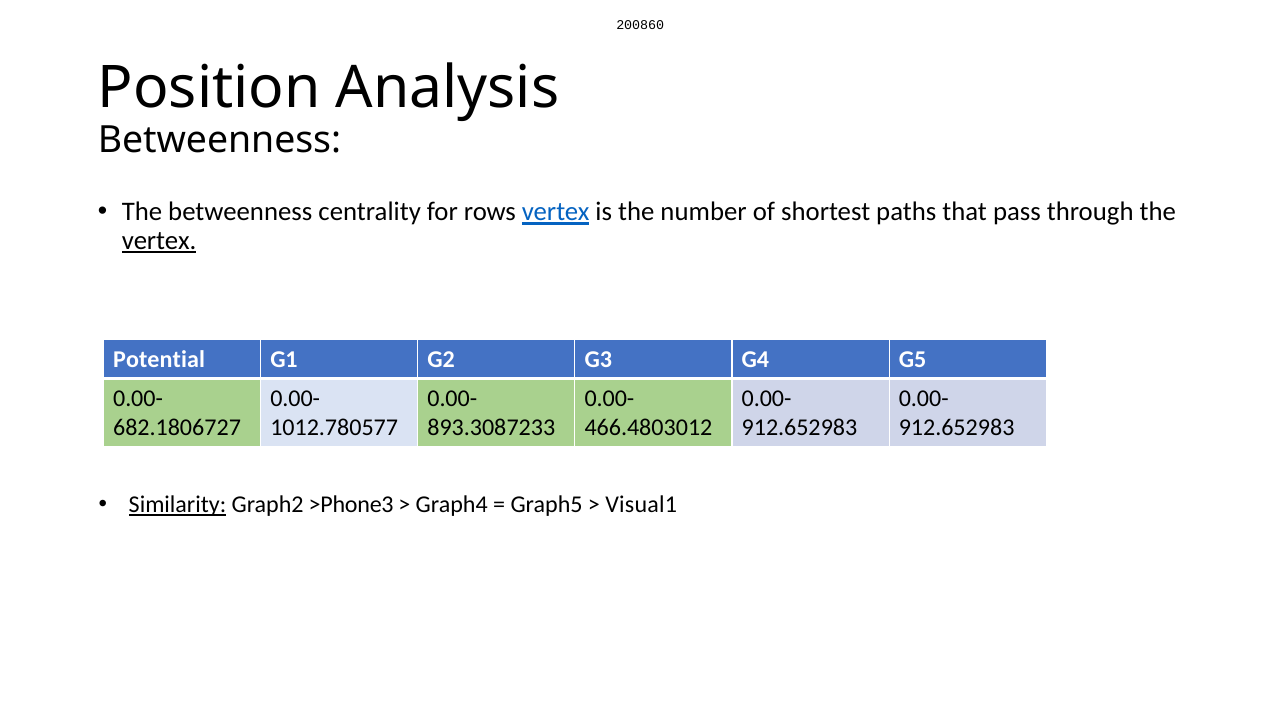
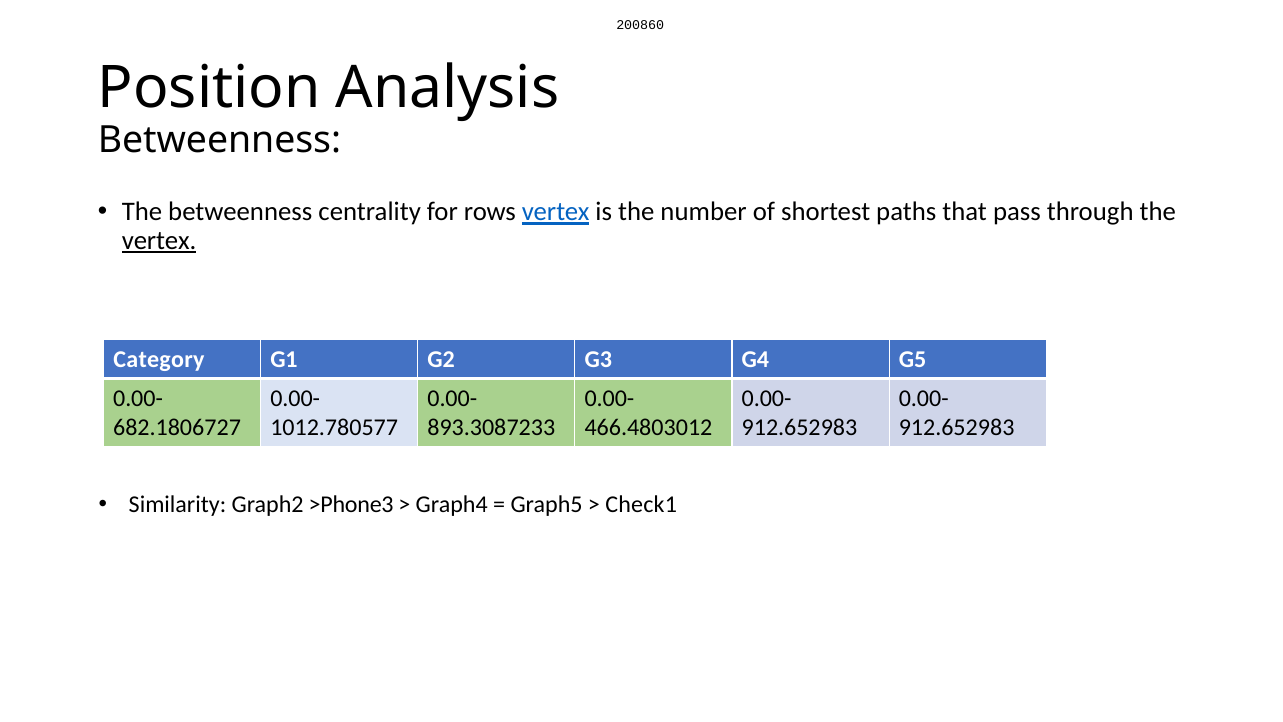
Potential: Potential -> Category
Similarity underline: present -> none
Visual1: Visual1 -> Check1
